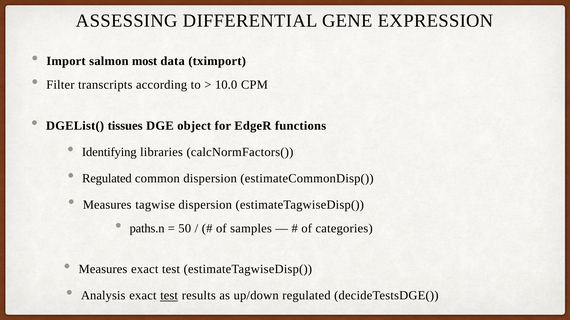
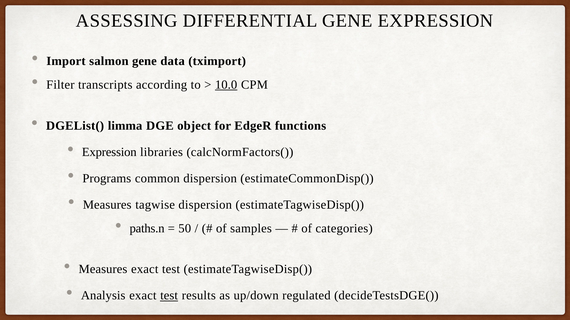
salmon most: most -> gene
10.0 underline: none -> present
tissues: tissues -> limma
Identifying at (109, 152): Identifying -> Expression
Regulated at (107, 179): Regulated -> Programs
